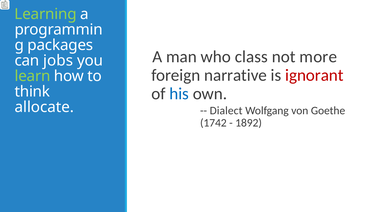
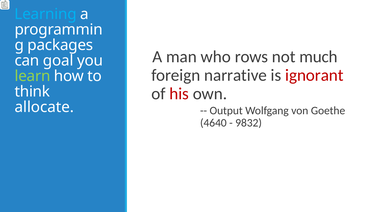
Learning colour: light green -> light blue
class: class -> rows
more: more -> much
jobs: jobs -> goal
his colour: blue -> red
Dialect: Dialect -> Output
1742: 1742 -> 4640
1892: 1892 -> 9832
